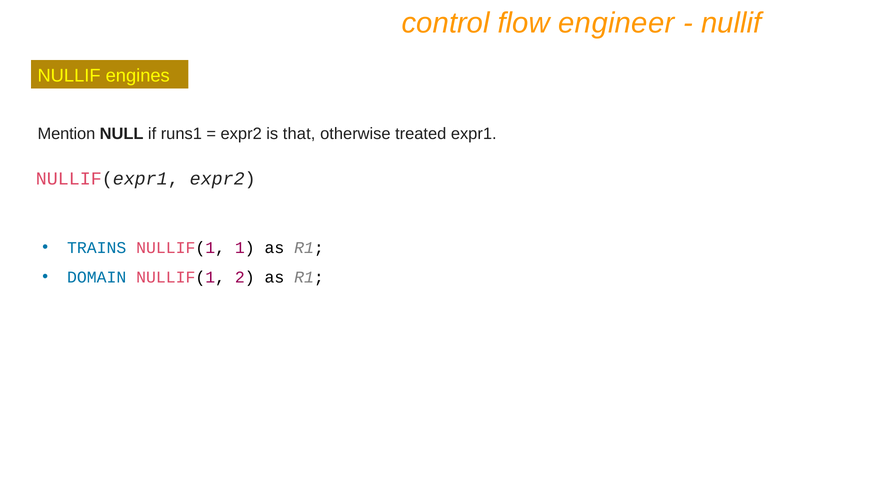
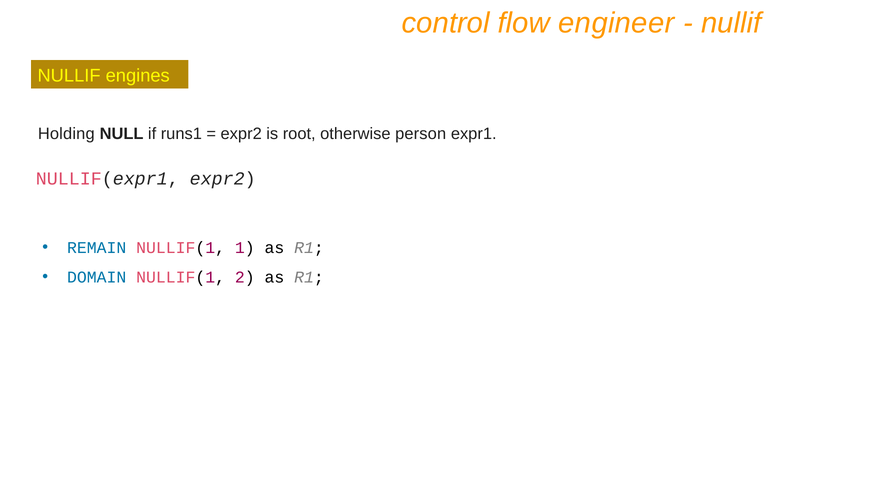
Mention: Mention -> Holding
that: that -> root
treated: treated -> person
TRAINS: TRAINS -> REMAIN
